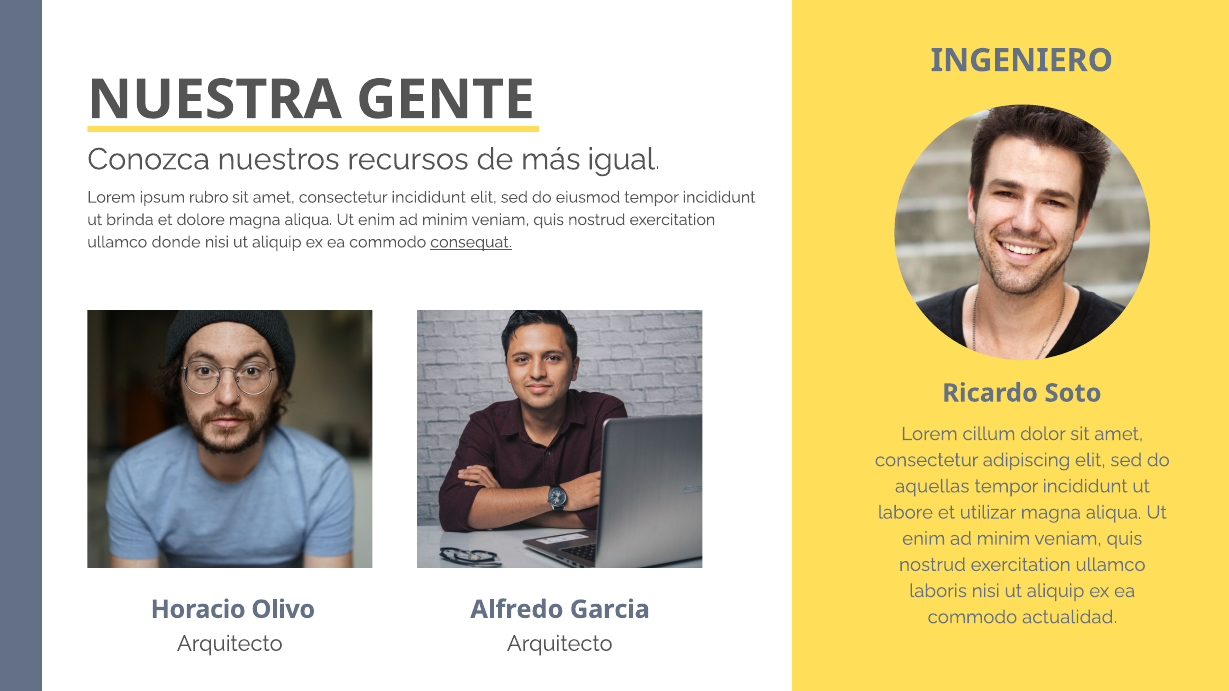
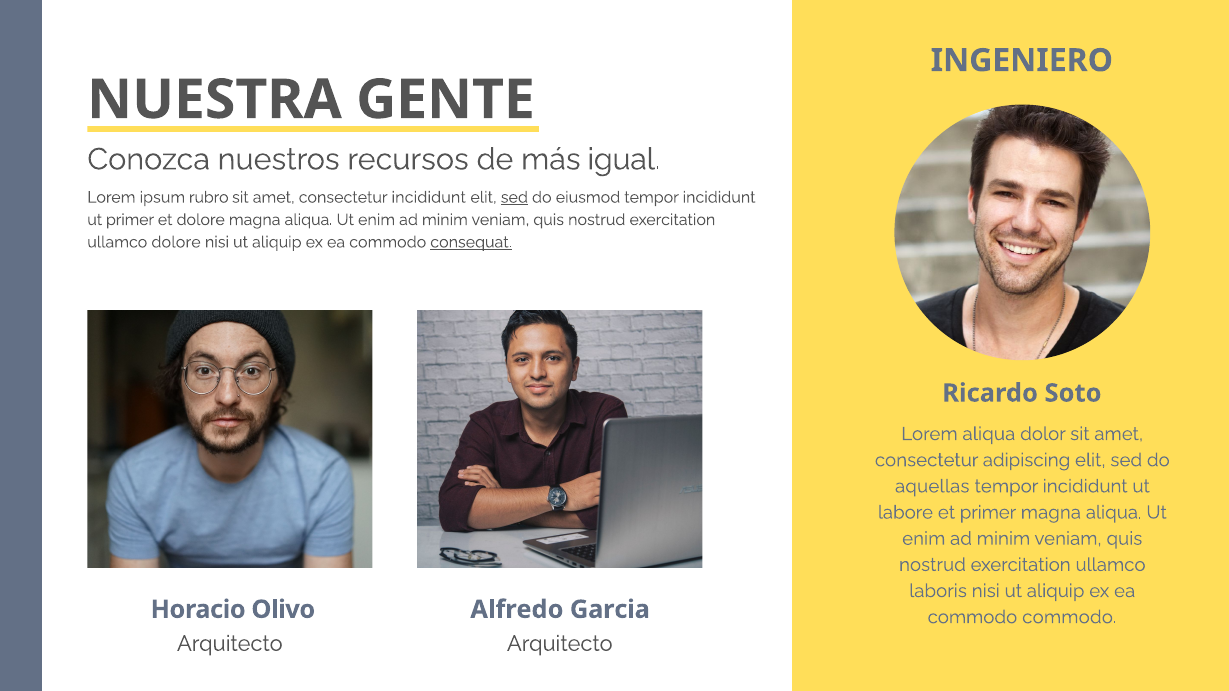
sed at (514, 197) underline: none -> present
ut brinda: brinda -> primer
ullamco donde: donde -> dolore
Lorem cillum: cillum -> aliqua
et utilizar: utilizar -> primer
commodo actualidad: actualidad -> commodo
